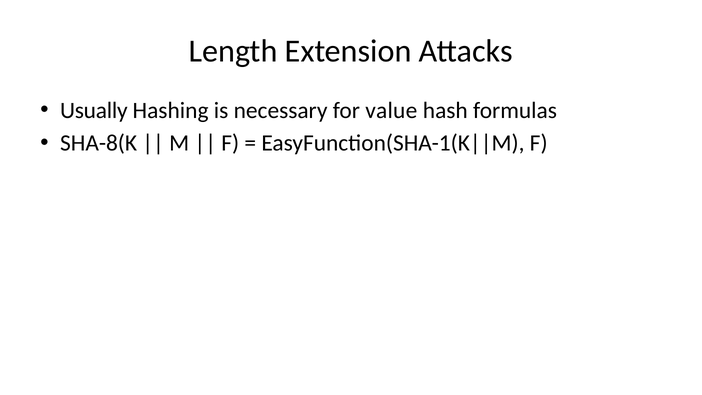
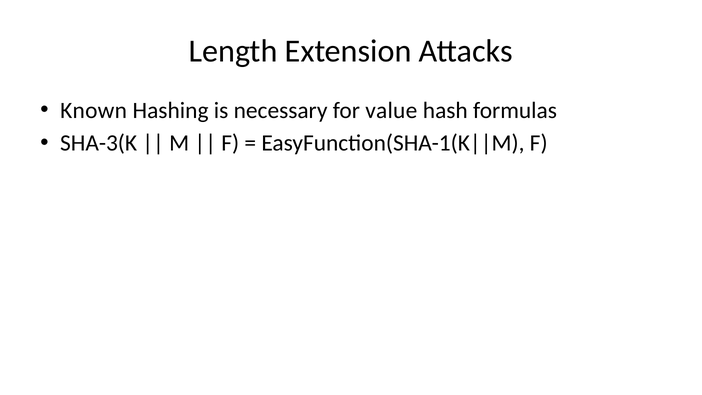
Usually: Usually -> Known
SHA-8(K: SHA-8(K -> SHA-3(K
